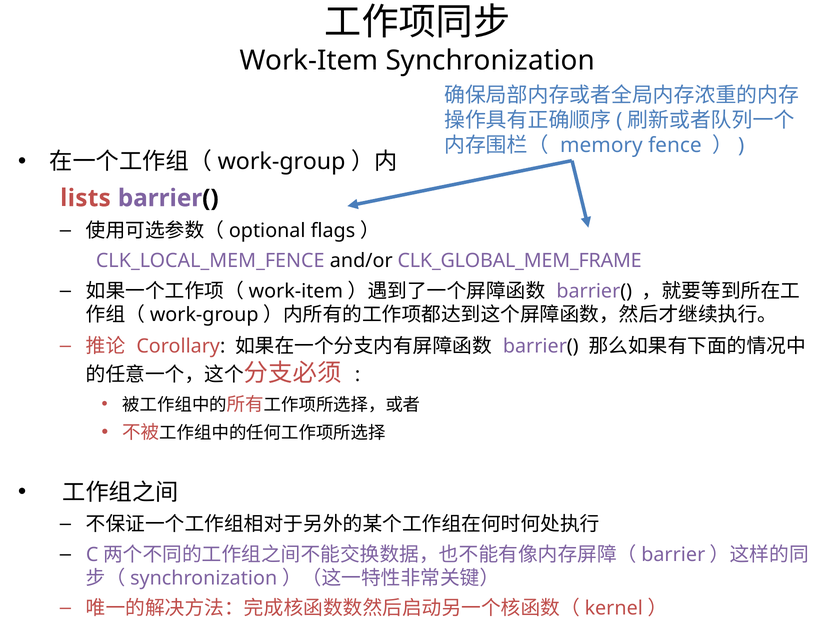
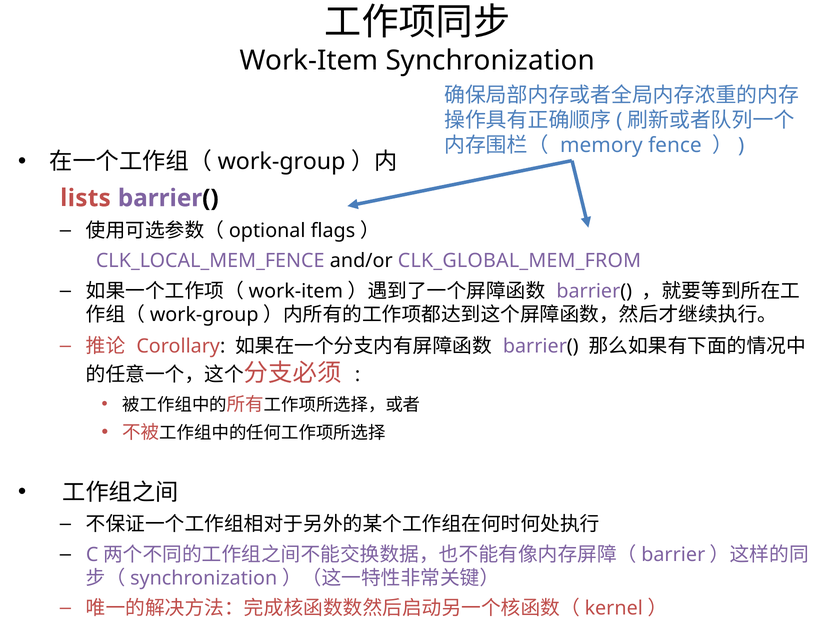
CLK_GLOBAL_MEM_FRAME: CLK_GLOBAL_MEM_FRAME -> CLK_GLOBAL_MEM_FROM
